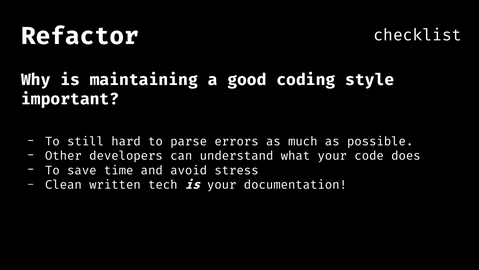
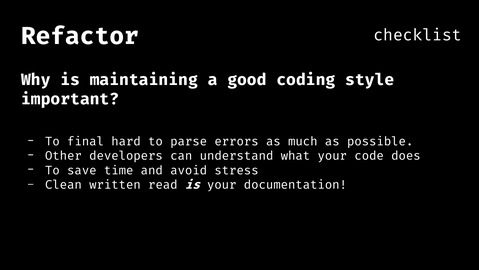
still: still -> final
tech: tech -> read
